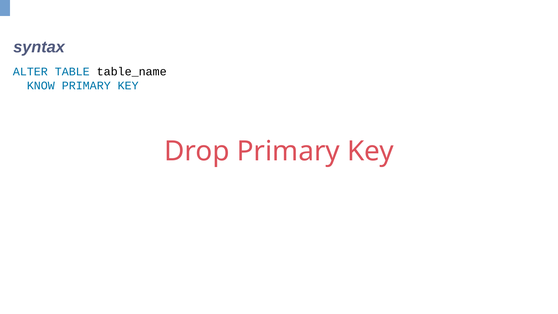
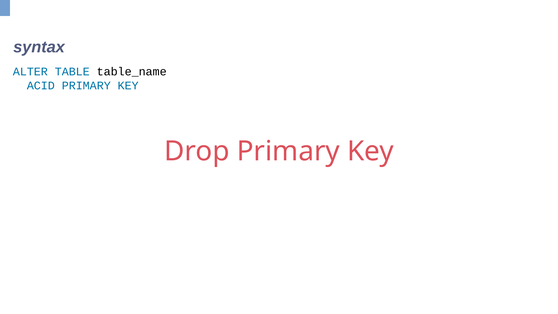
KNOW: KNOW -> ACID
